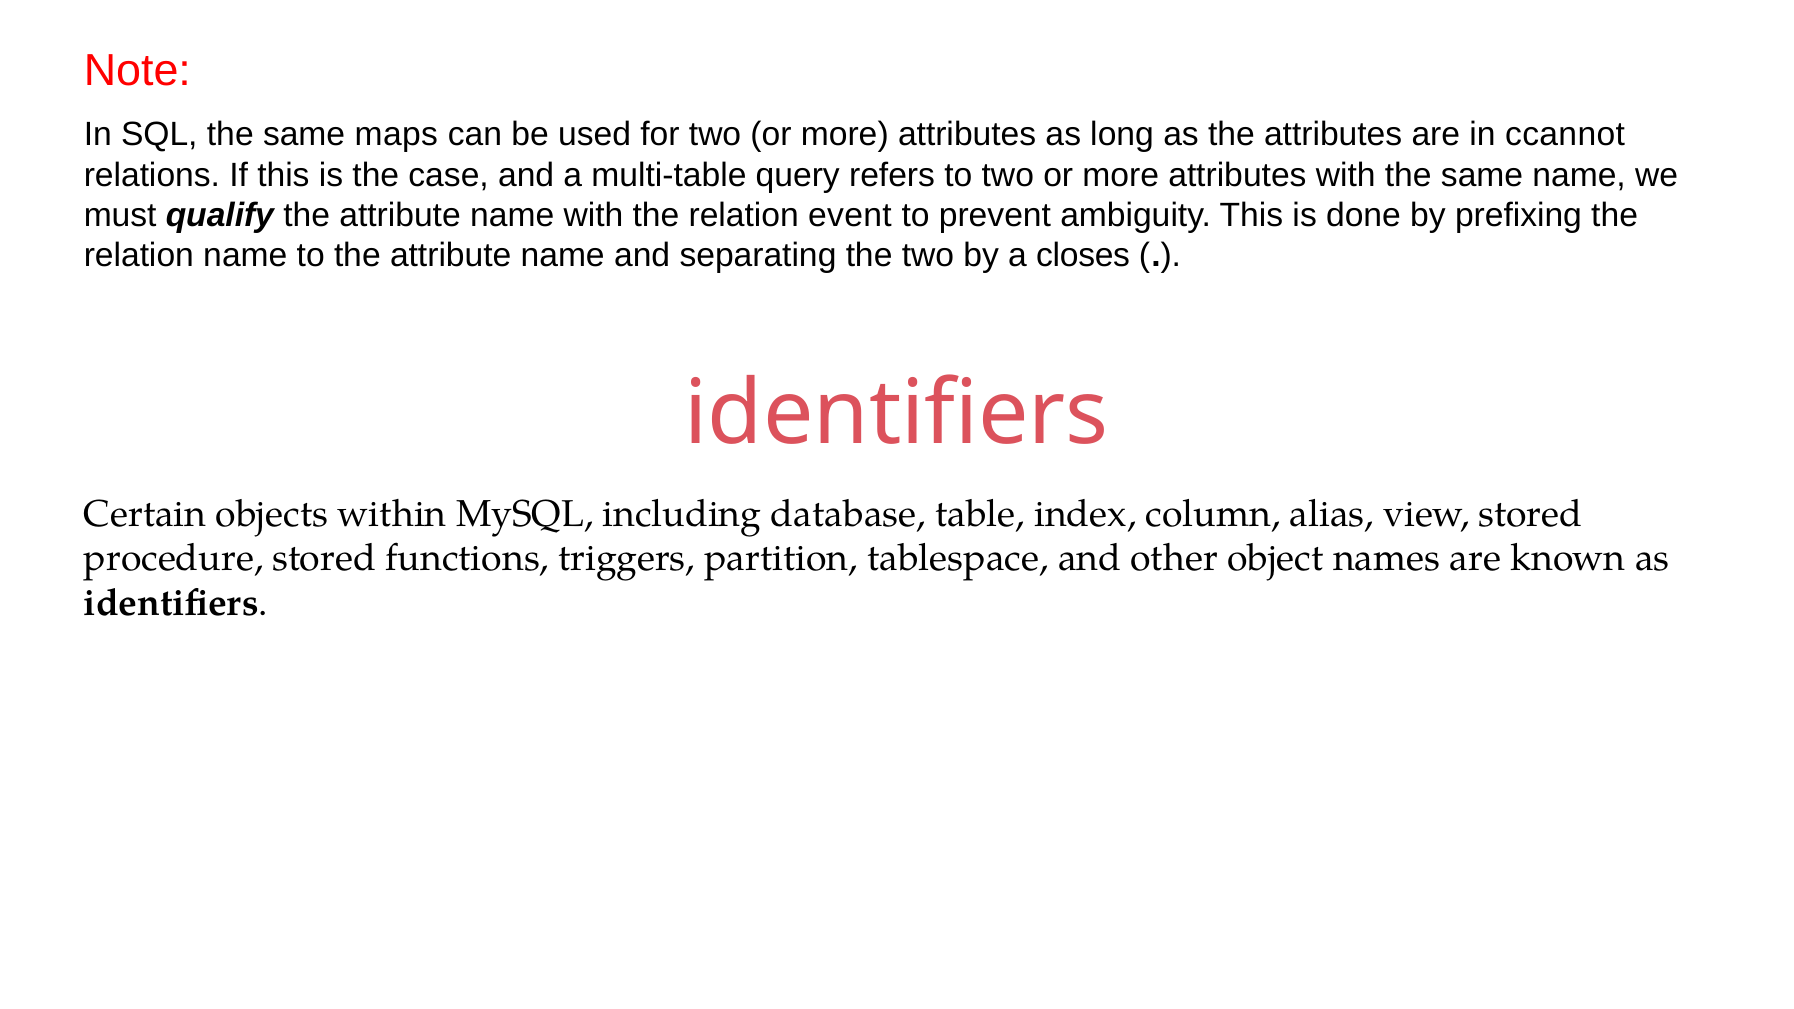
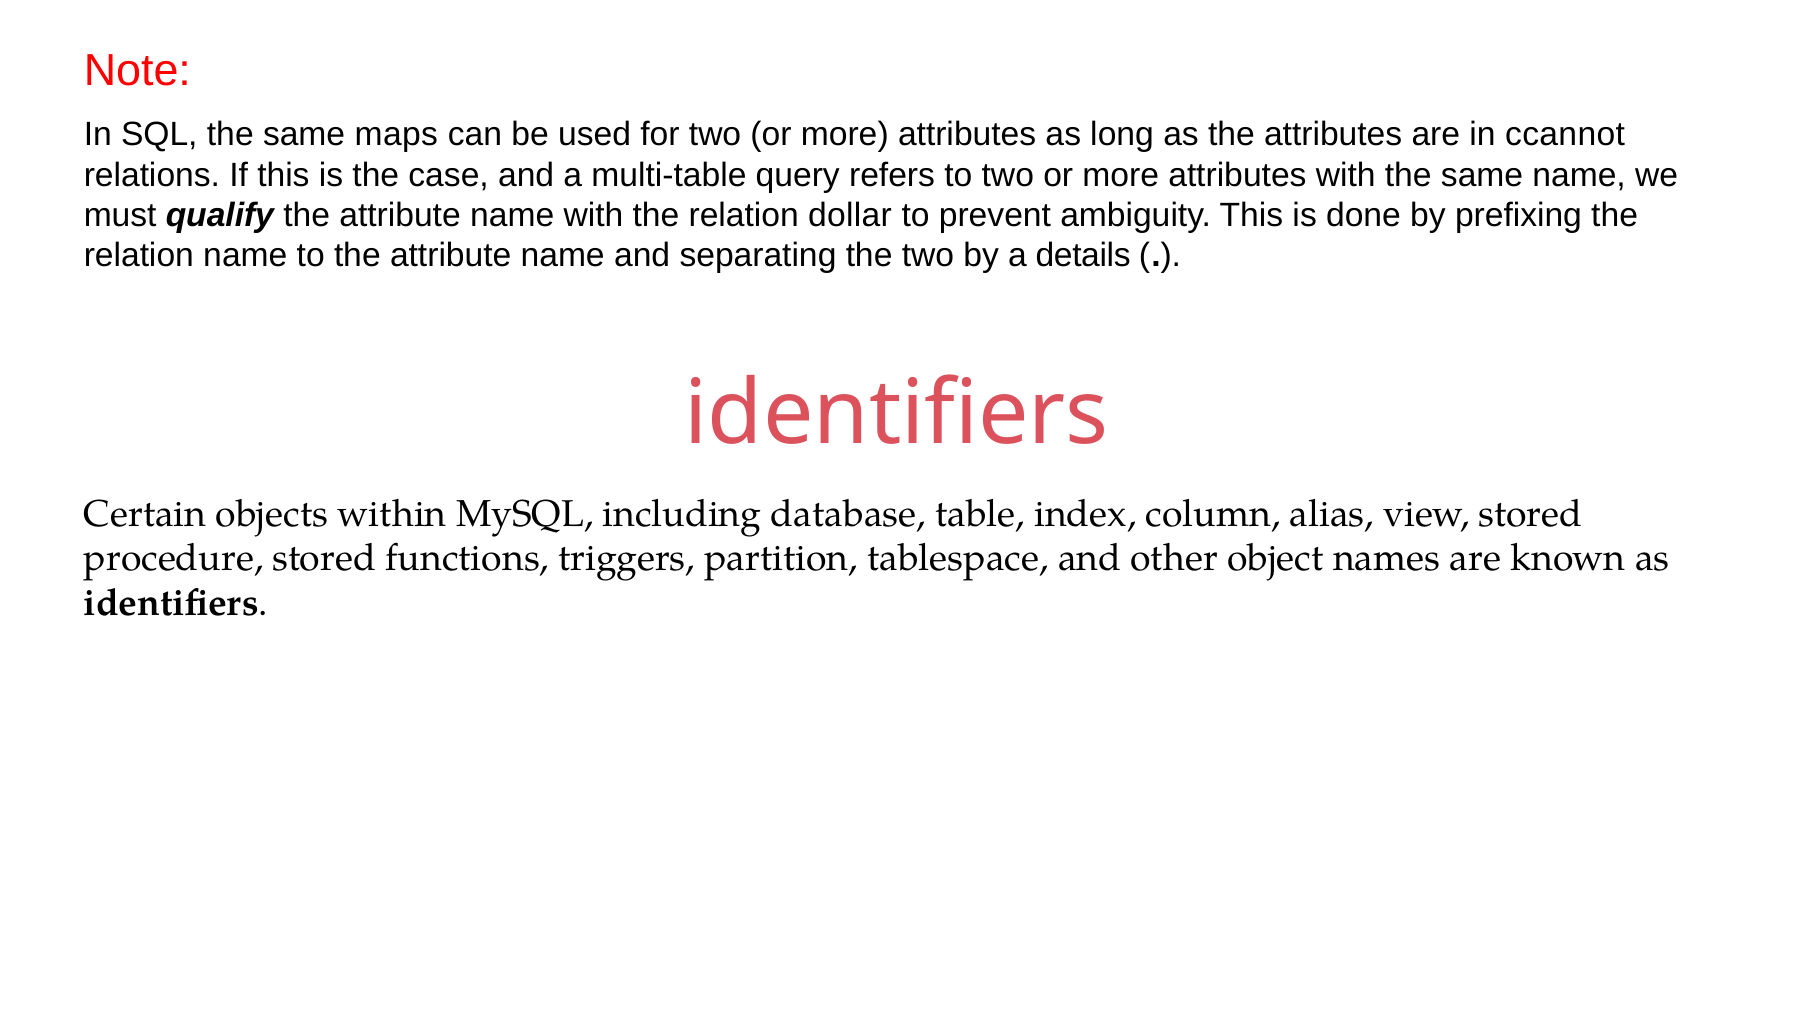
event: event -> dollar
closes: closes -> details
